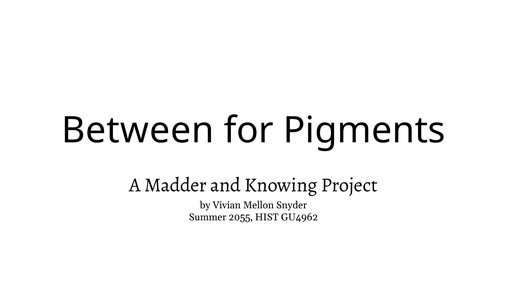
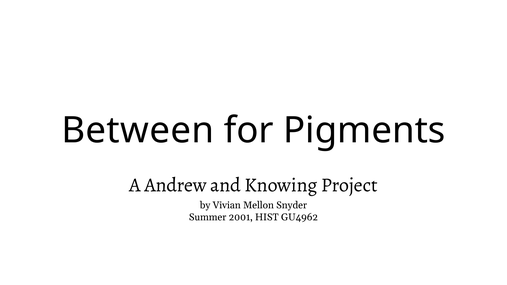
Madder: Madder -> Andrew
2055: 2055 -> 2001
